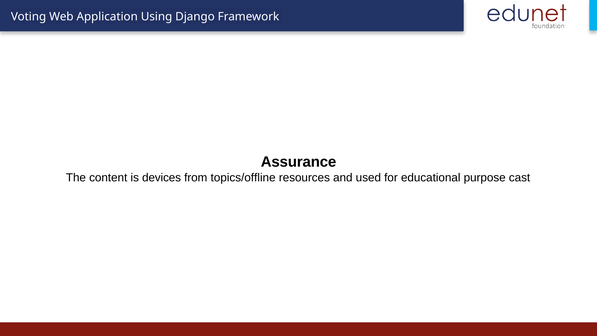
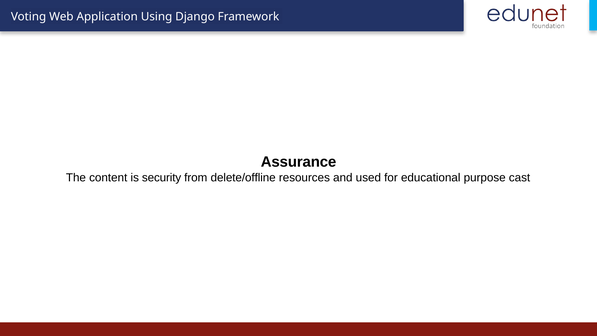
devices: devices -> security
topics/offline: topics/offline -> delete/offline
